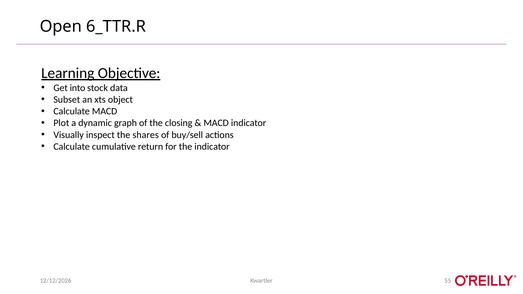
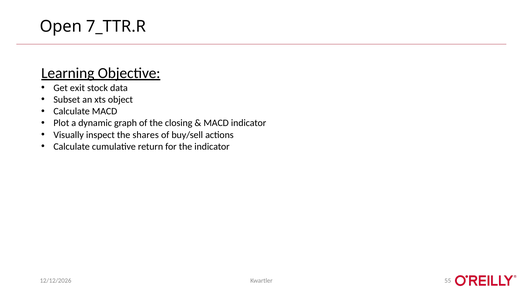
6_TTR.R: 6_TTR.R -> 7_TTR.R
into: into -> exit
